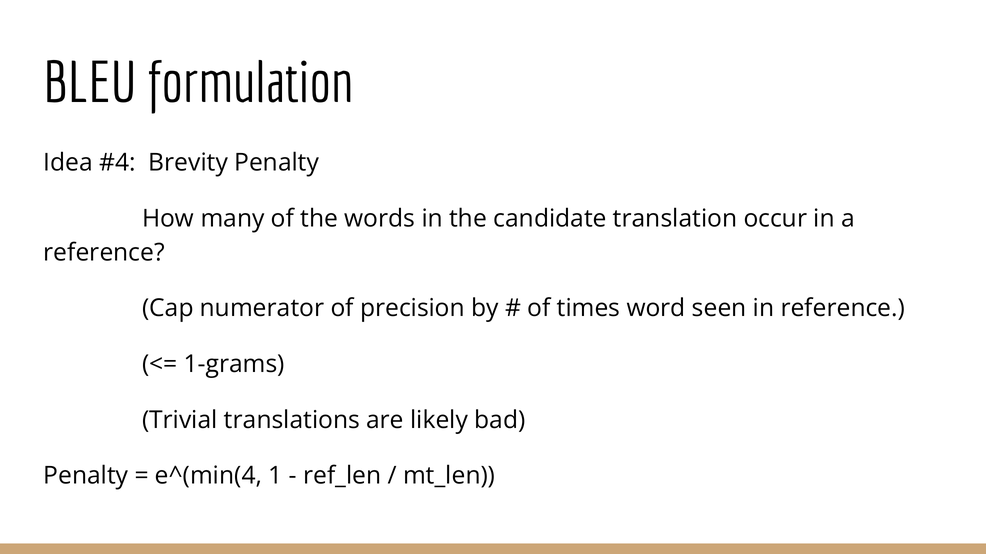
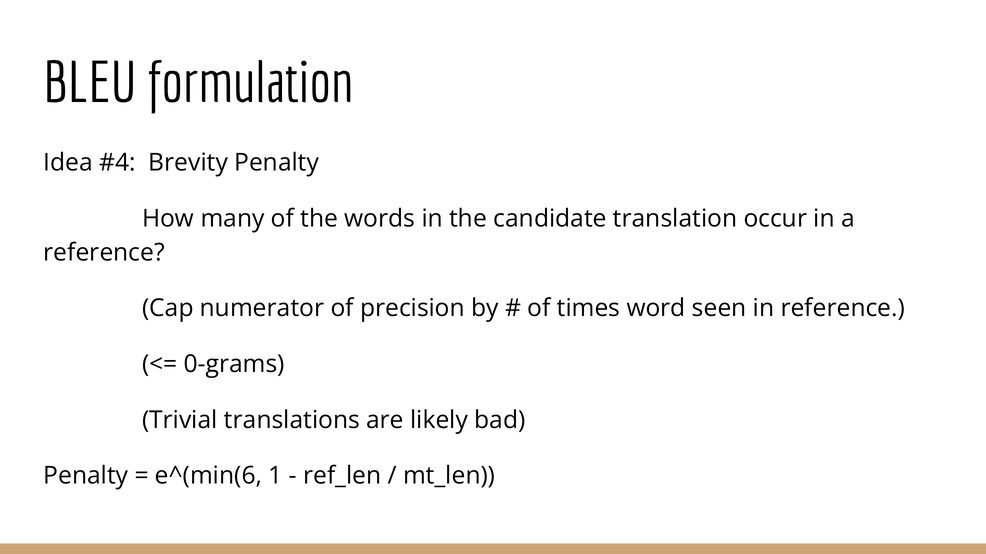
1-grams: 1-grams -> 0-grams
e^(min(4: e^(min(4 -> e^(min(6
